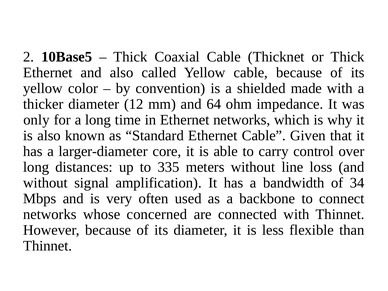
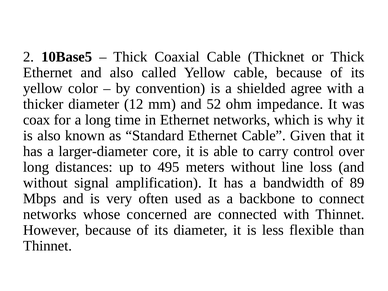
made: made -> agree
64: 64 -> 52
only: only -> coax
335: 335 -> 495
34: 34 -> 89
